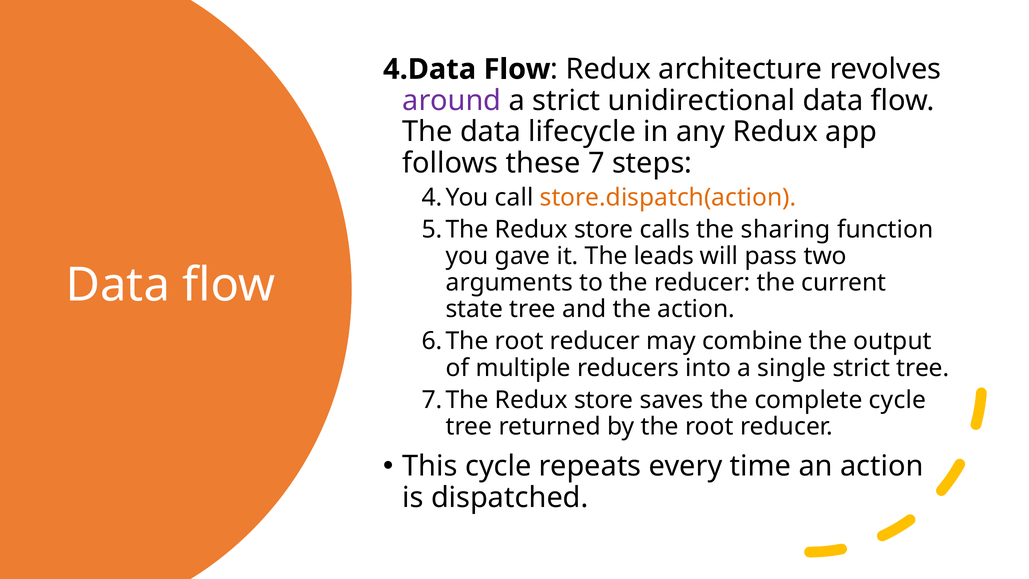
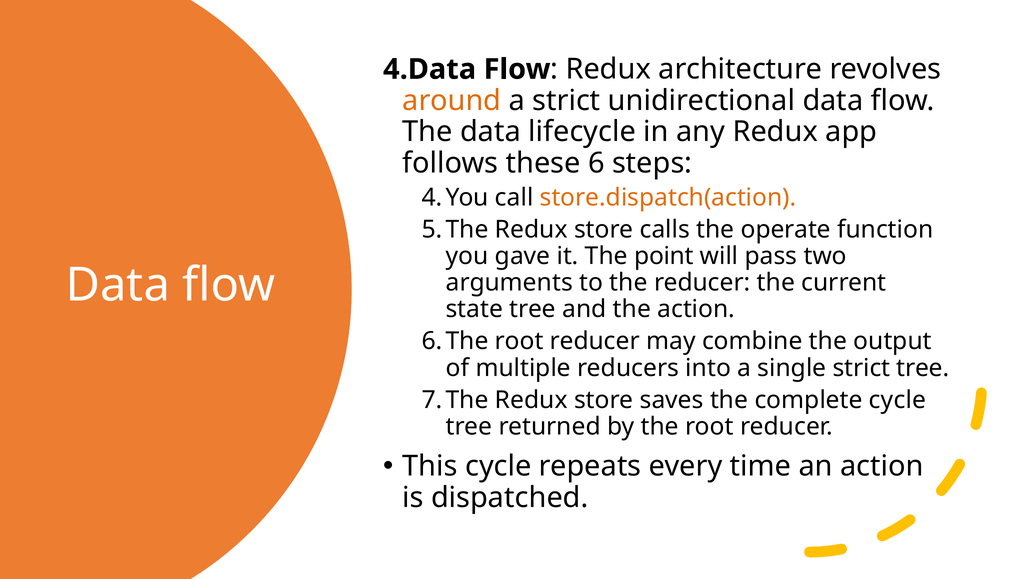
around colour: purple -> orange
7: 7 -> 6
sharing: sharing -> operate
leads: leads -> point
